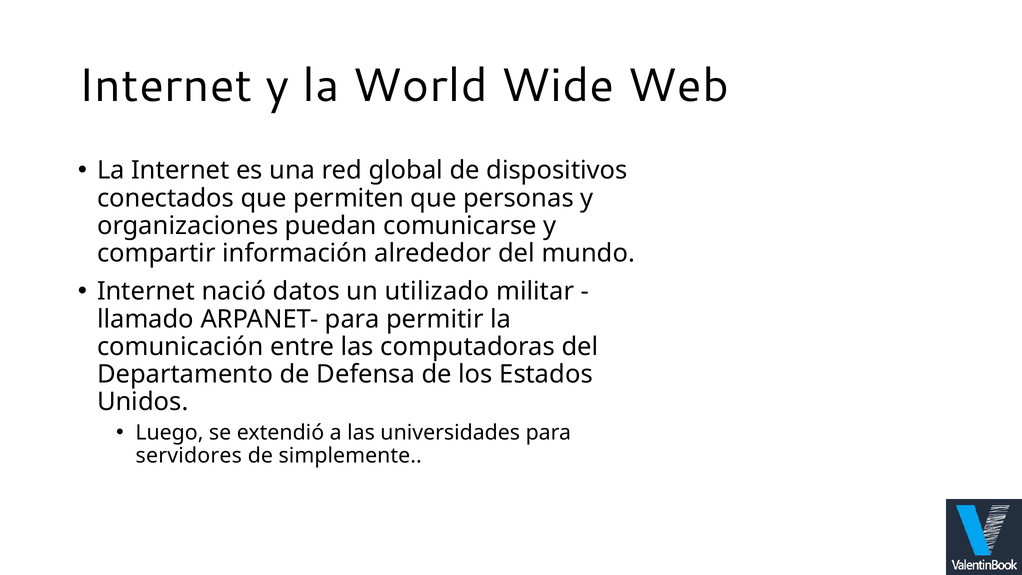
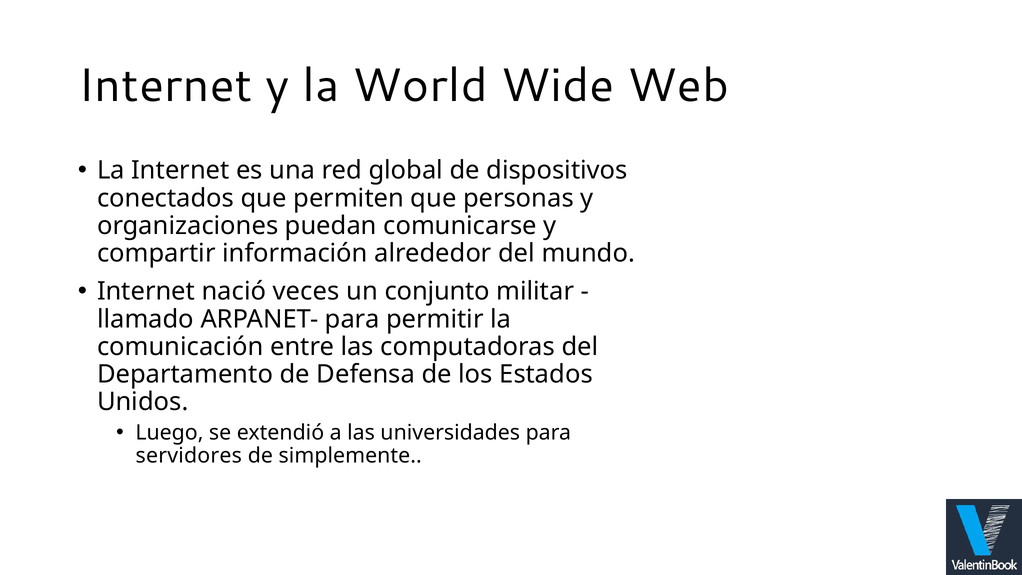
datos: datos -> veces
utilizado: utilizado -> conjunto
